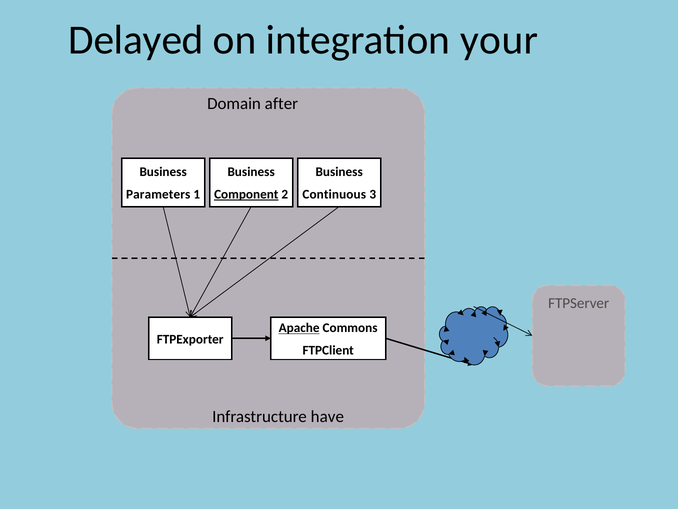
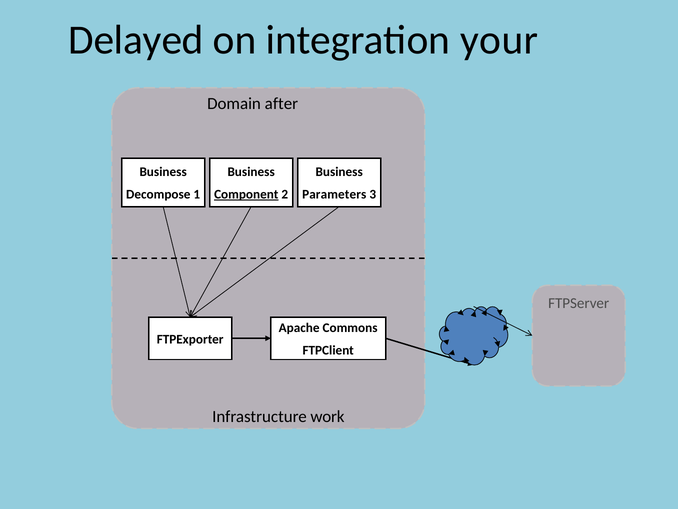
Parameters: Parameters -> Decompose
Continuous: Continuous -> Parameters
Apache underline: present -> none
have: have -> work
